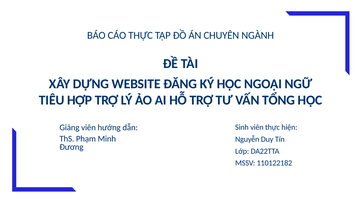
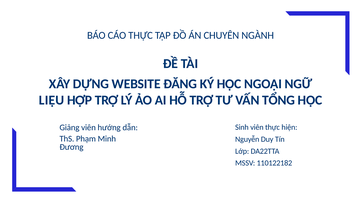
TIÊU: TIÊU -> LIỆU
